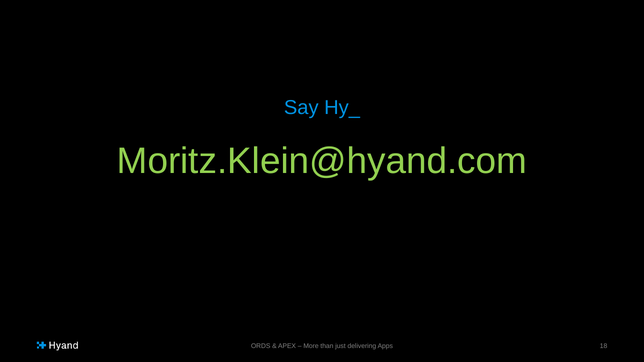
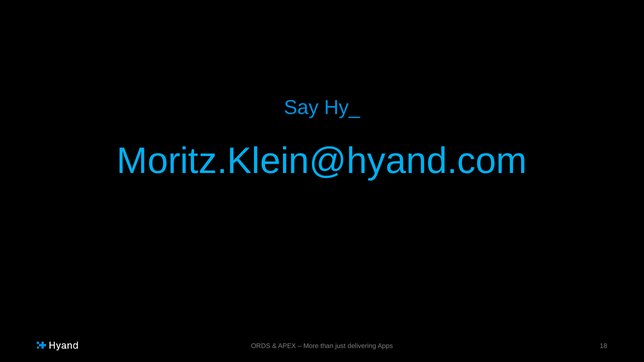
Moritz.Klein@hyand.com colour: light green -> light blue
